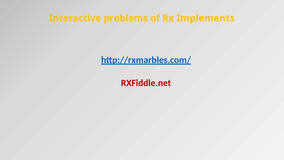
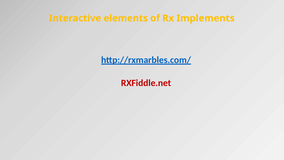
problems: problems -> elements
